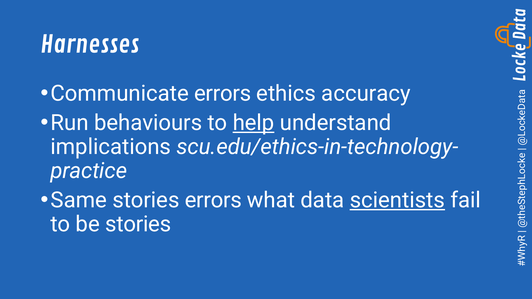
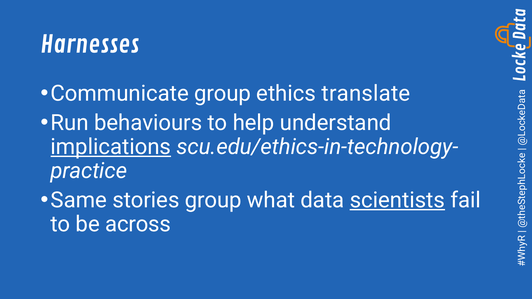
Communicate errors: errors -> group
accuracy: accuracy -> translate
help underline: present -> none
implications underline: none -> present
stories errors: errors -> group
be stories: stories -> across
